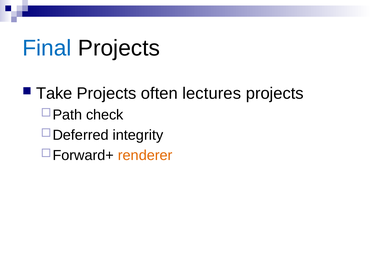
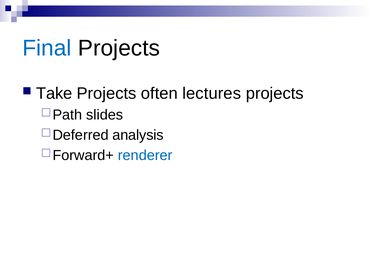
check: check -> slides
integrity: integrity -> analysis
renderer colour: orange -> blue
